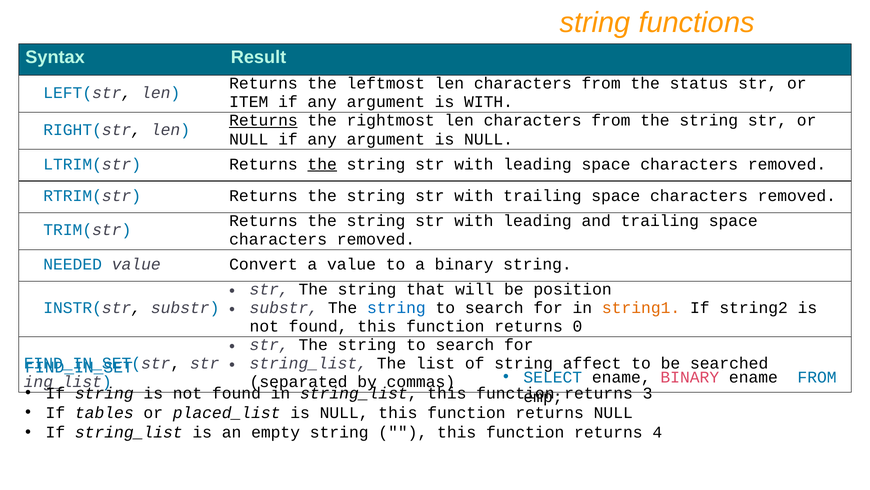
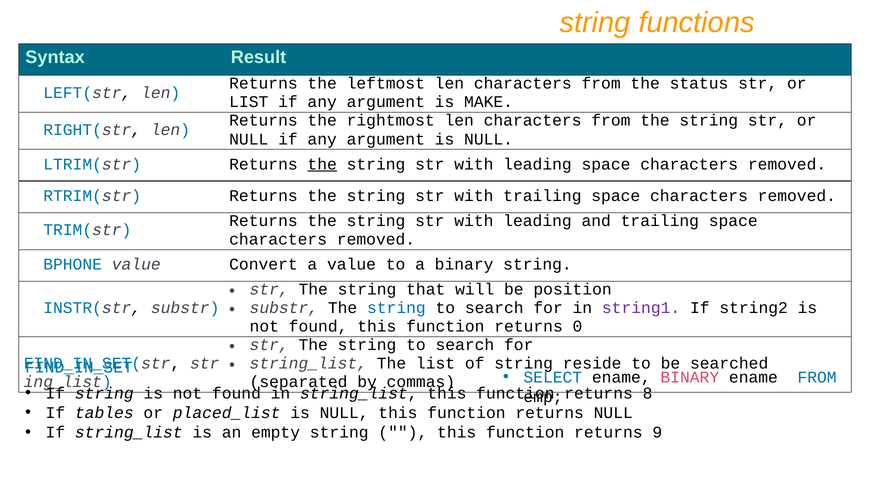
ITEM at (249, 102): ITEM -> LIST
is WITH: WITH -> MAKE
Returns at (263, 120) underline: present -> none
NEEDED: NEEDED -> BPHONE
string1 colour: orange -> purple
affect: affect -> reside
3: 3 -> 8
4: 4 -> 9
